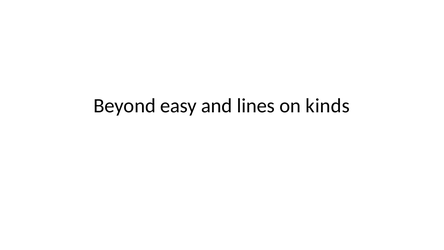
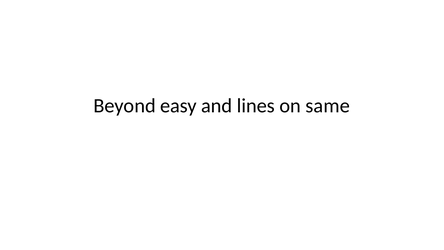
kinds: kinds -> same
